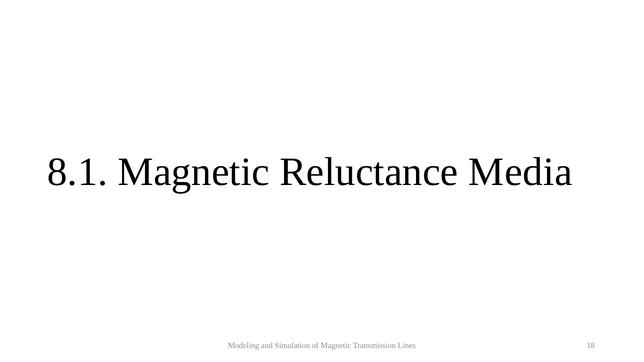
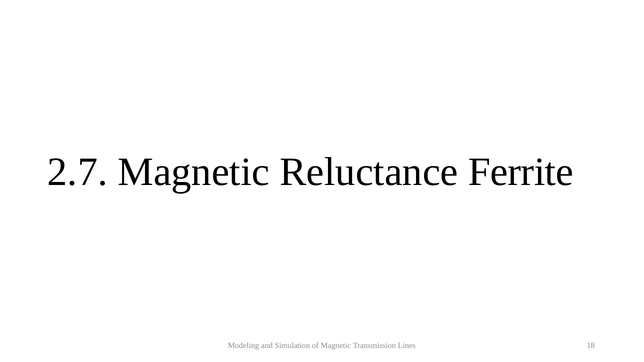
8.1: 8.1 -> 2.7
Media: Media -> Ferrite
